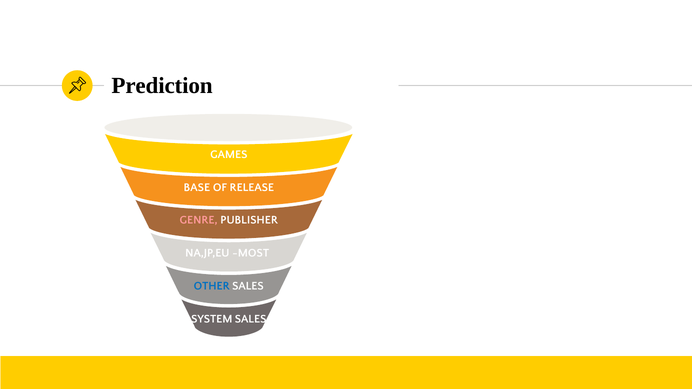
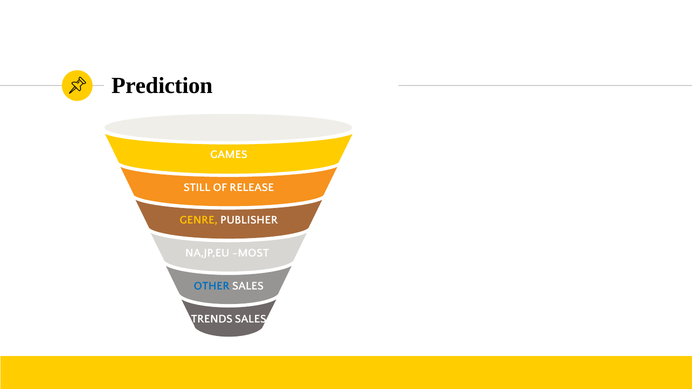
BASE: BASE -> STILL
GENRE colour: pink -> yellow
SYSTEM: SYSTEM -> TRENDS
